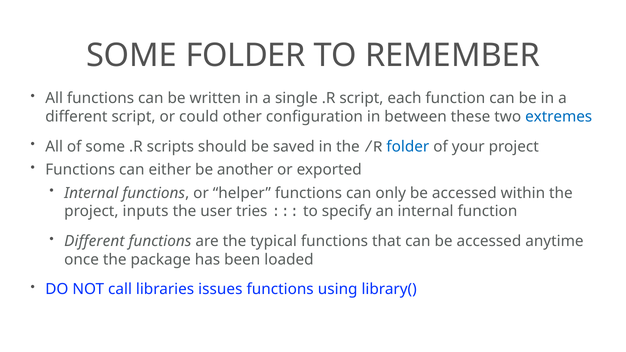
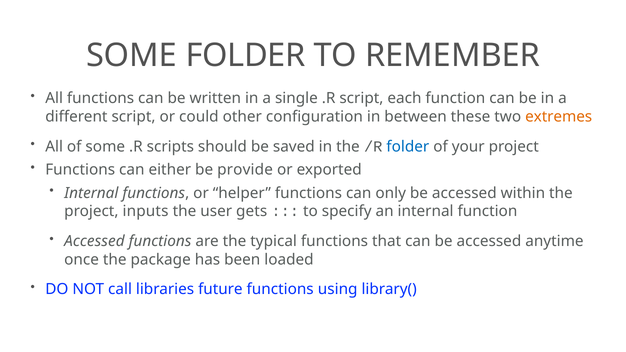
extremes colour: blue -> orange
another: another -> provide
tries: tries -> gets
Different at (94, 241): Different -> Accessed
issues: issues -> future
